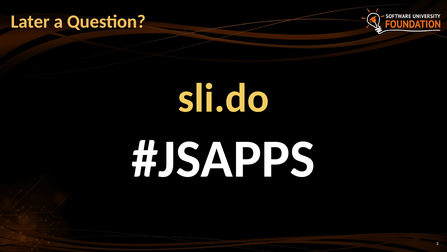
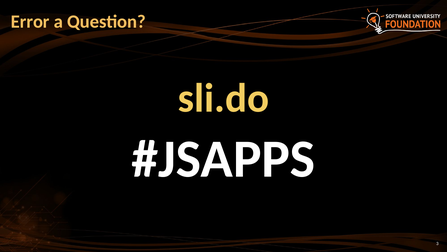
Later: Later -> Error
